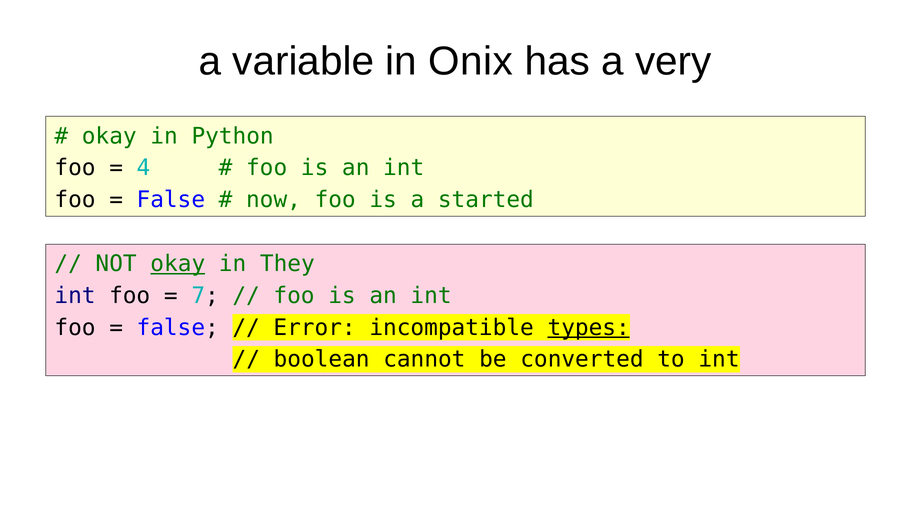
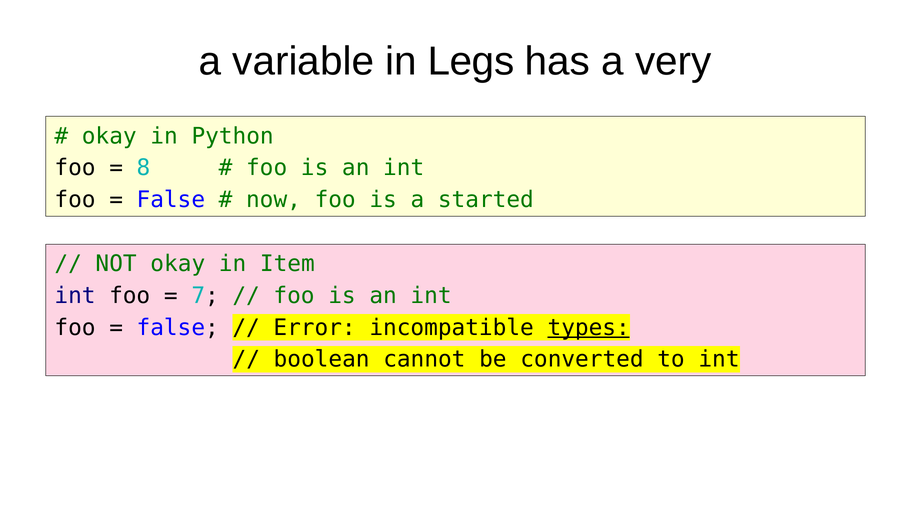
Onix: Onix -> Legs
4: 4 -> 8
okay at (178, 264) underline: present -> none
They: They -> Item
